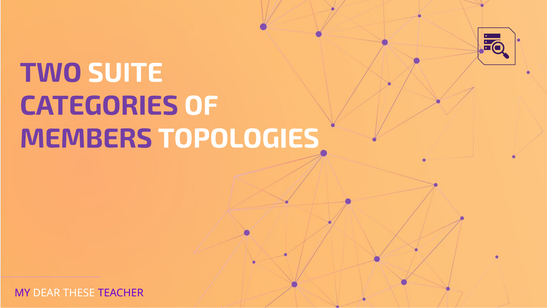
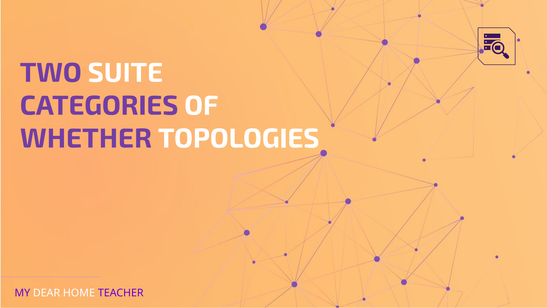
MEMBERS: MEMBERS -> WHETHER
THESE: THESE -> HOME
